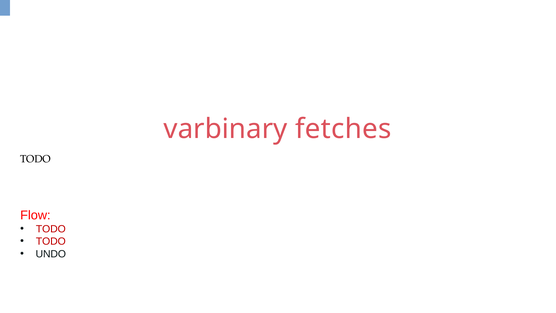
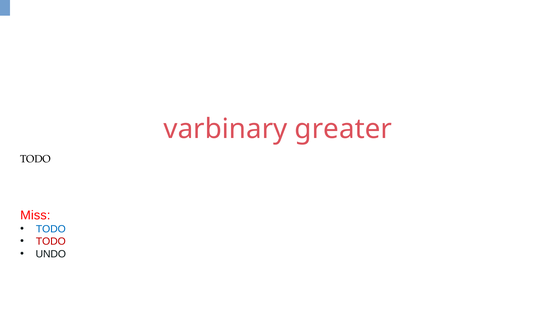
fetches: fetches -> greater
Flow: Flow -> Miss
TODO at (51, 229) colour: red -> blue
